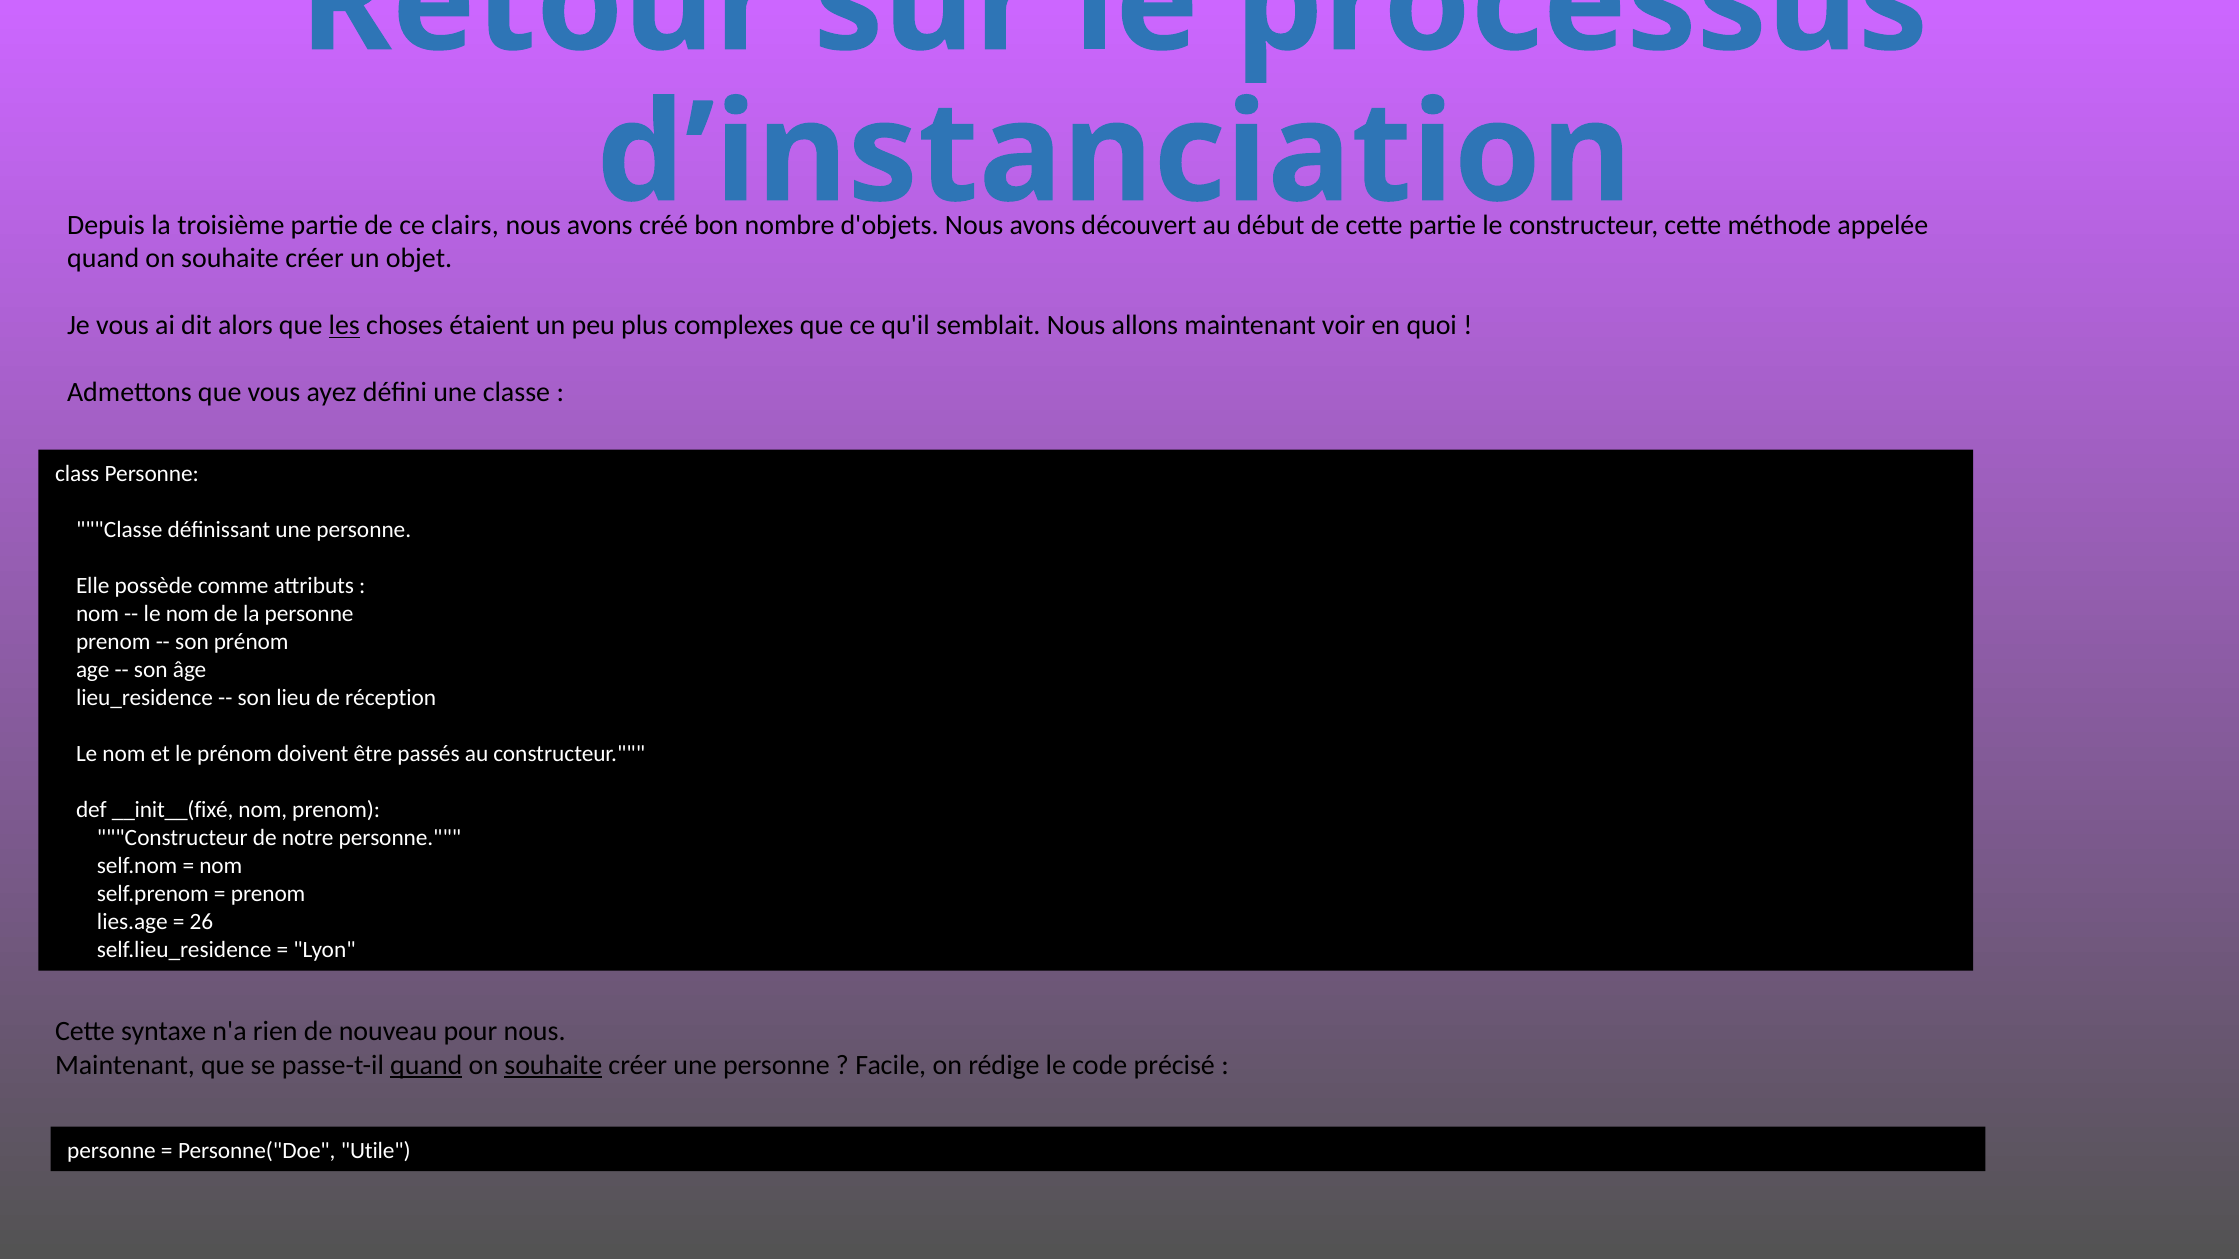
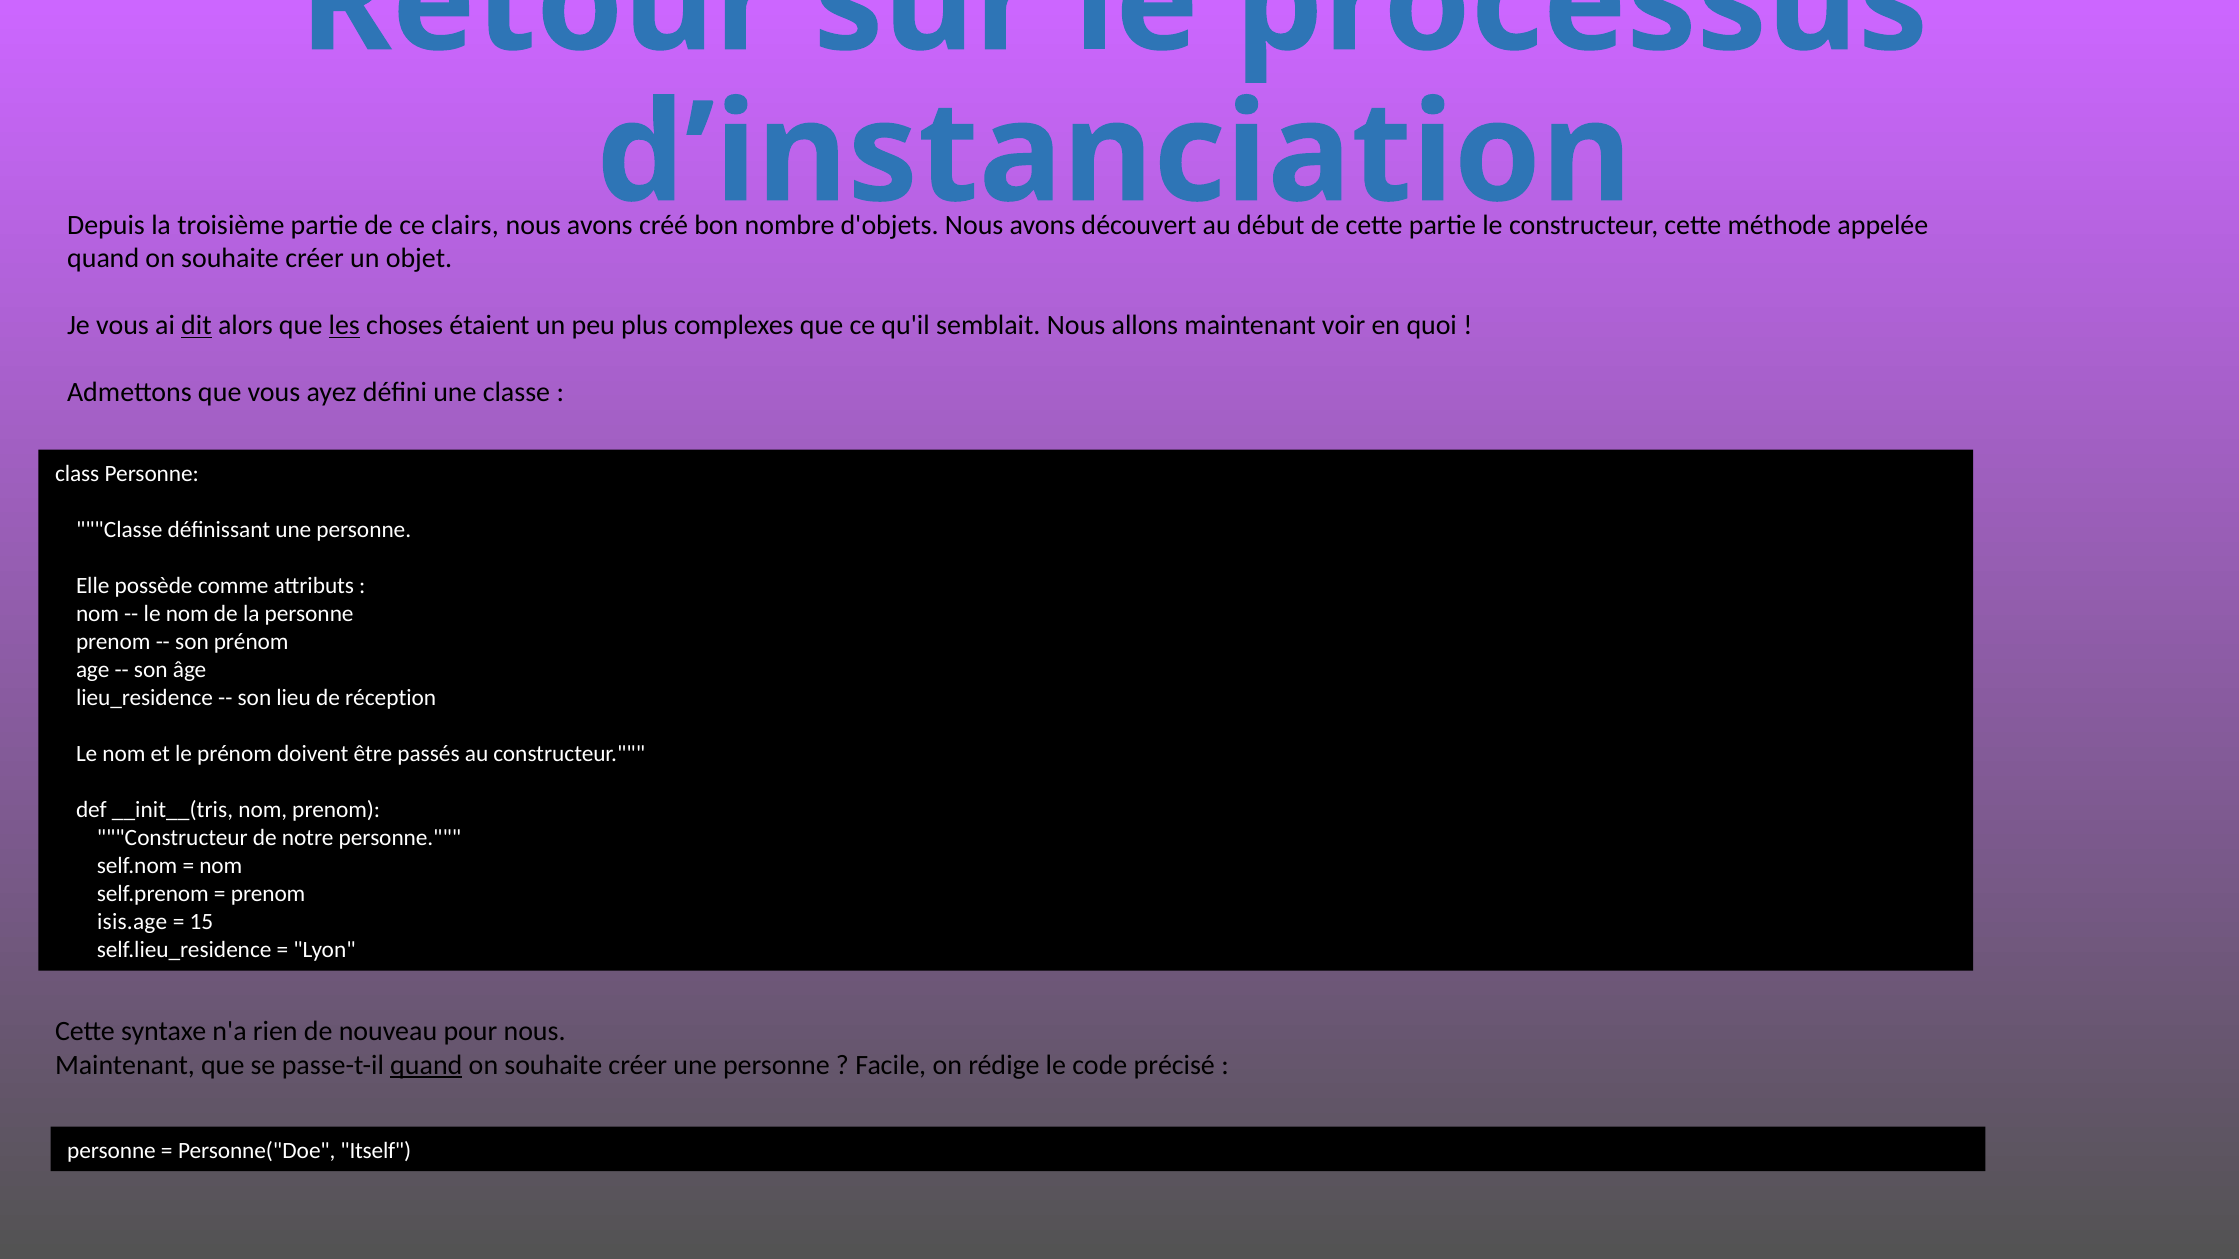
dit underline: none -> present
__init__(fixé: __init__(fixé -> __init__(tris
lies.age: lies.age -> isis.age
26: 26 -> 15
souhaite at (553, 1065) underline: present -> none
Utile: Utile -> Itself
